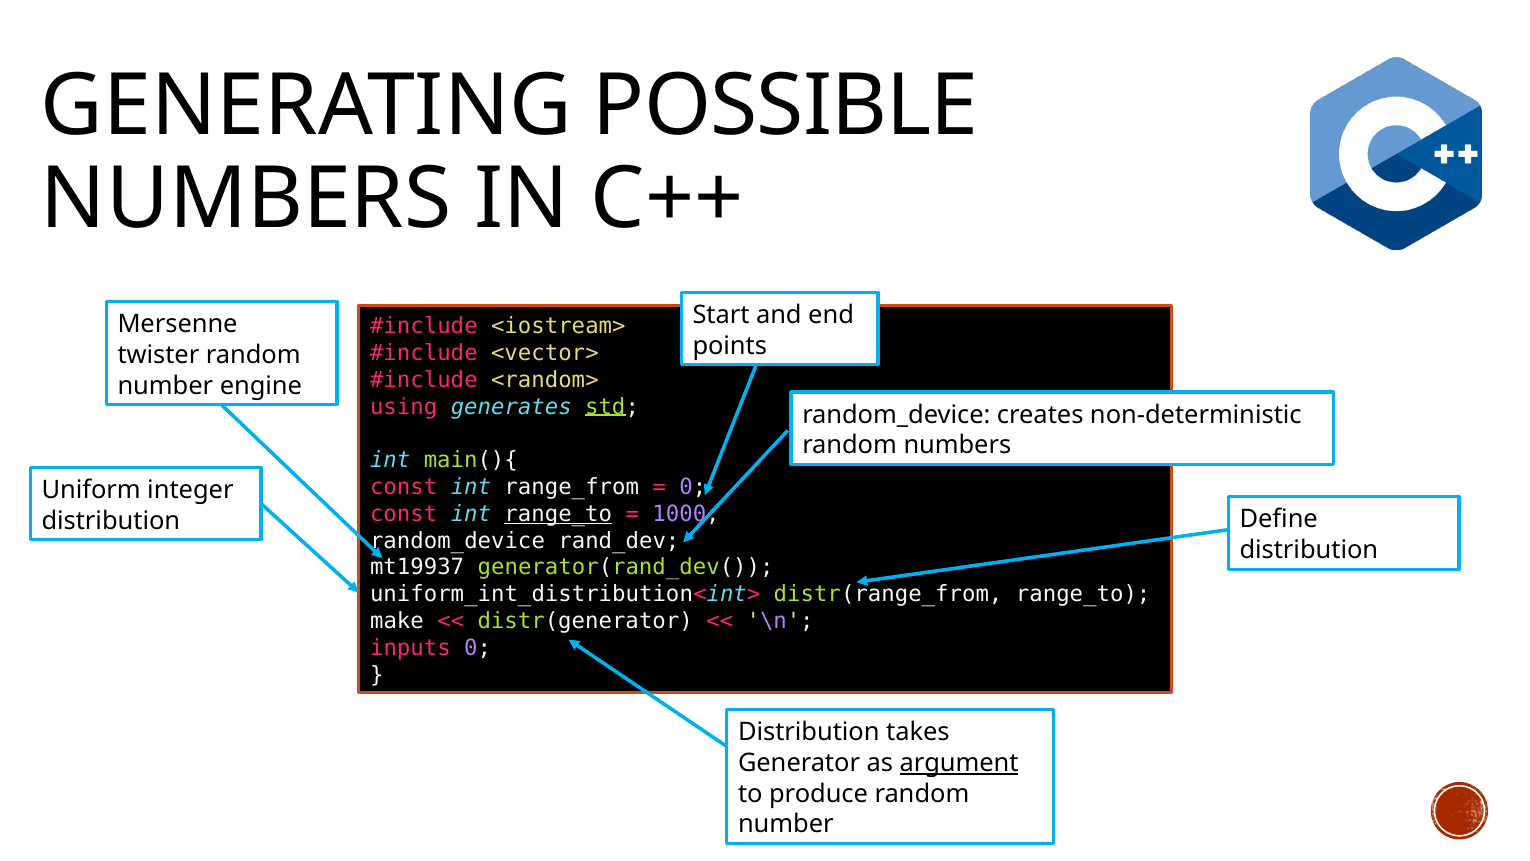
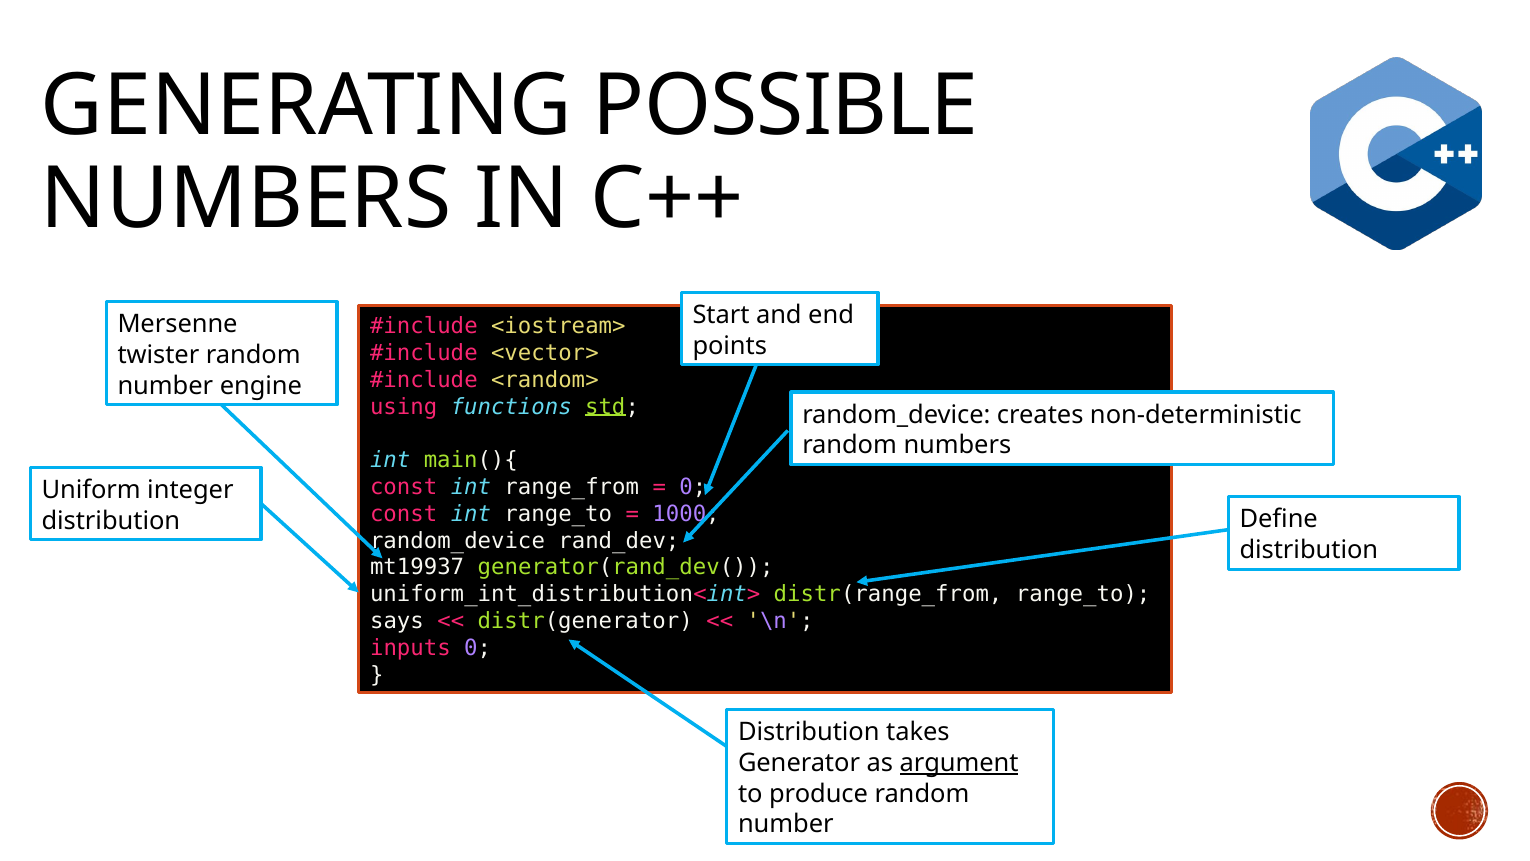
generates: generates -> functions
range_to at (558, 514) underline: present -> none
make: make -> says
